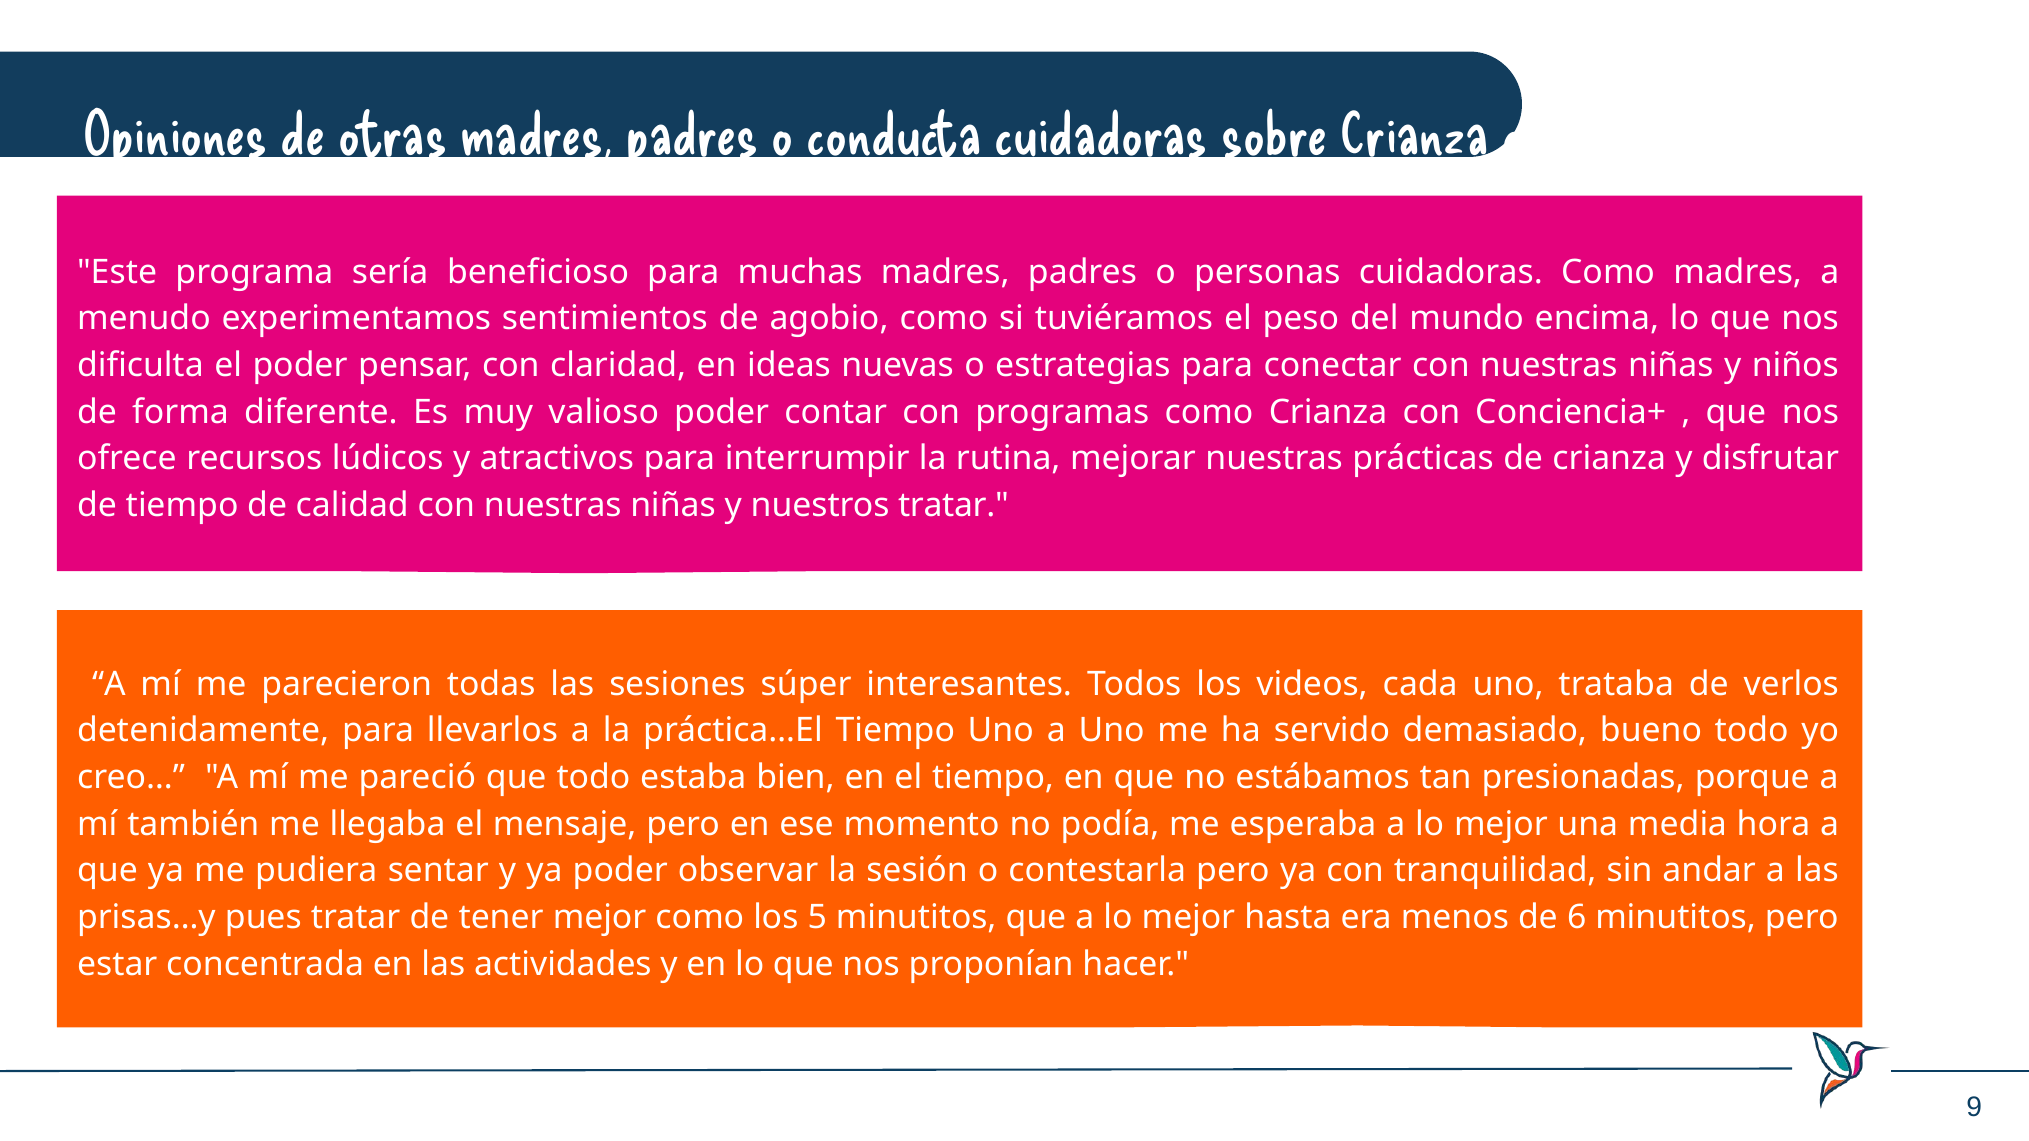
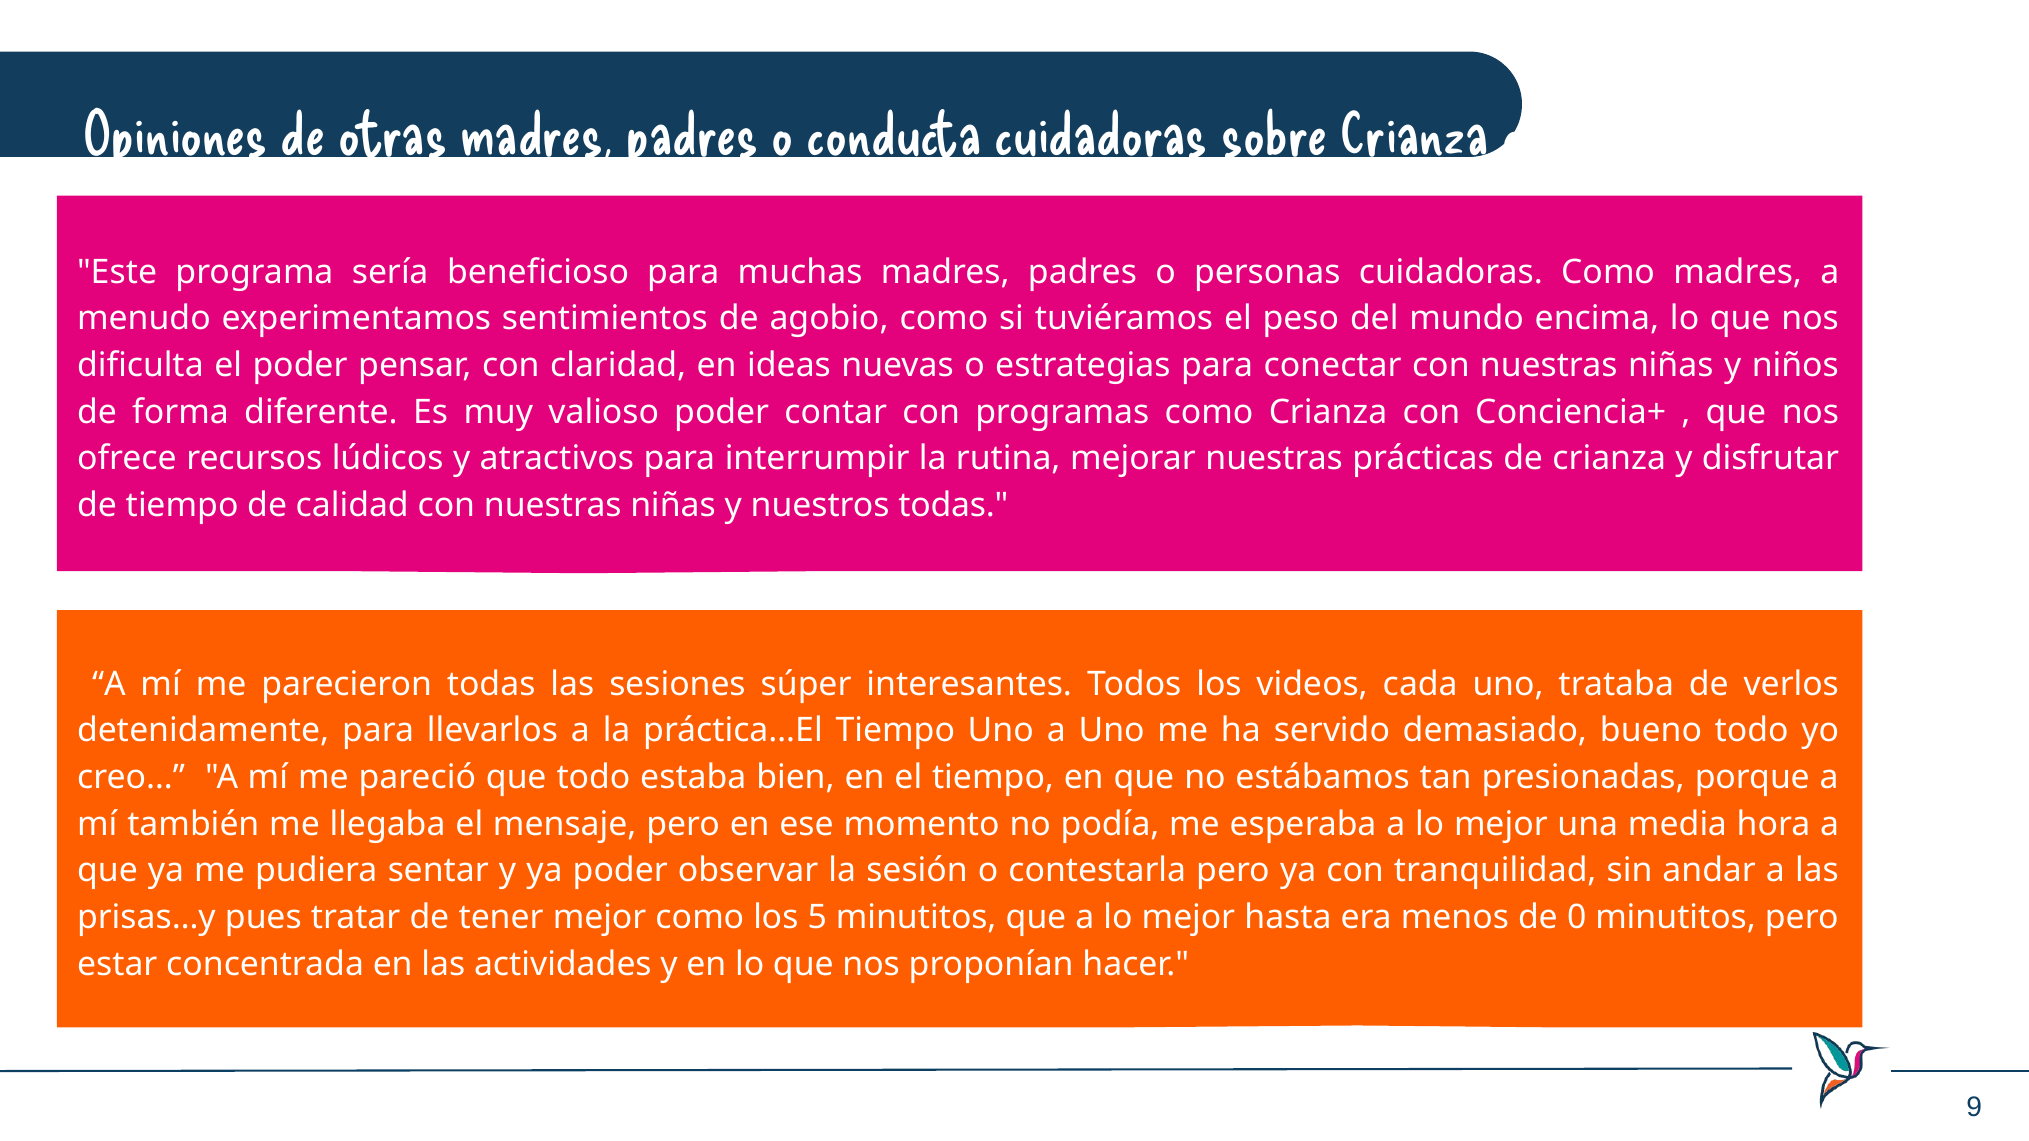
nuestros tratar: tratar -> todas
6: 6 -> 0
